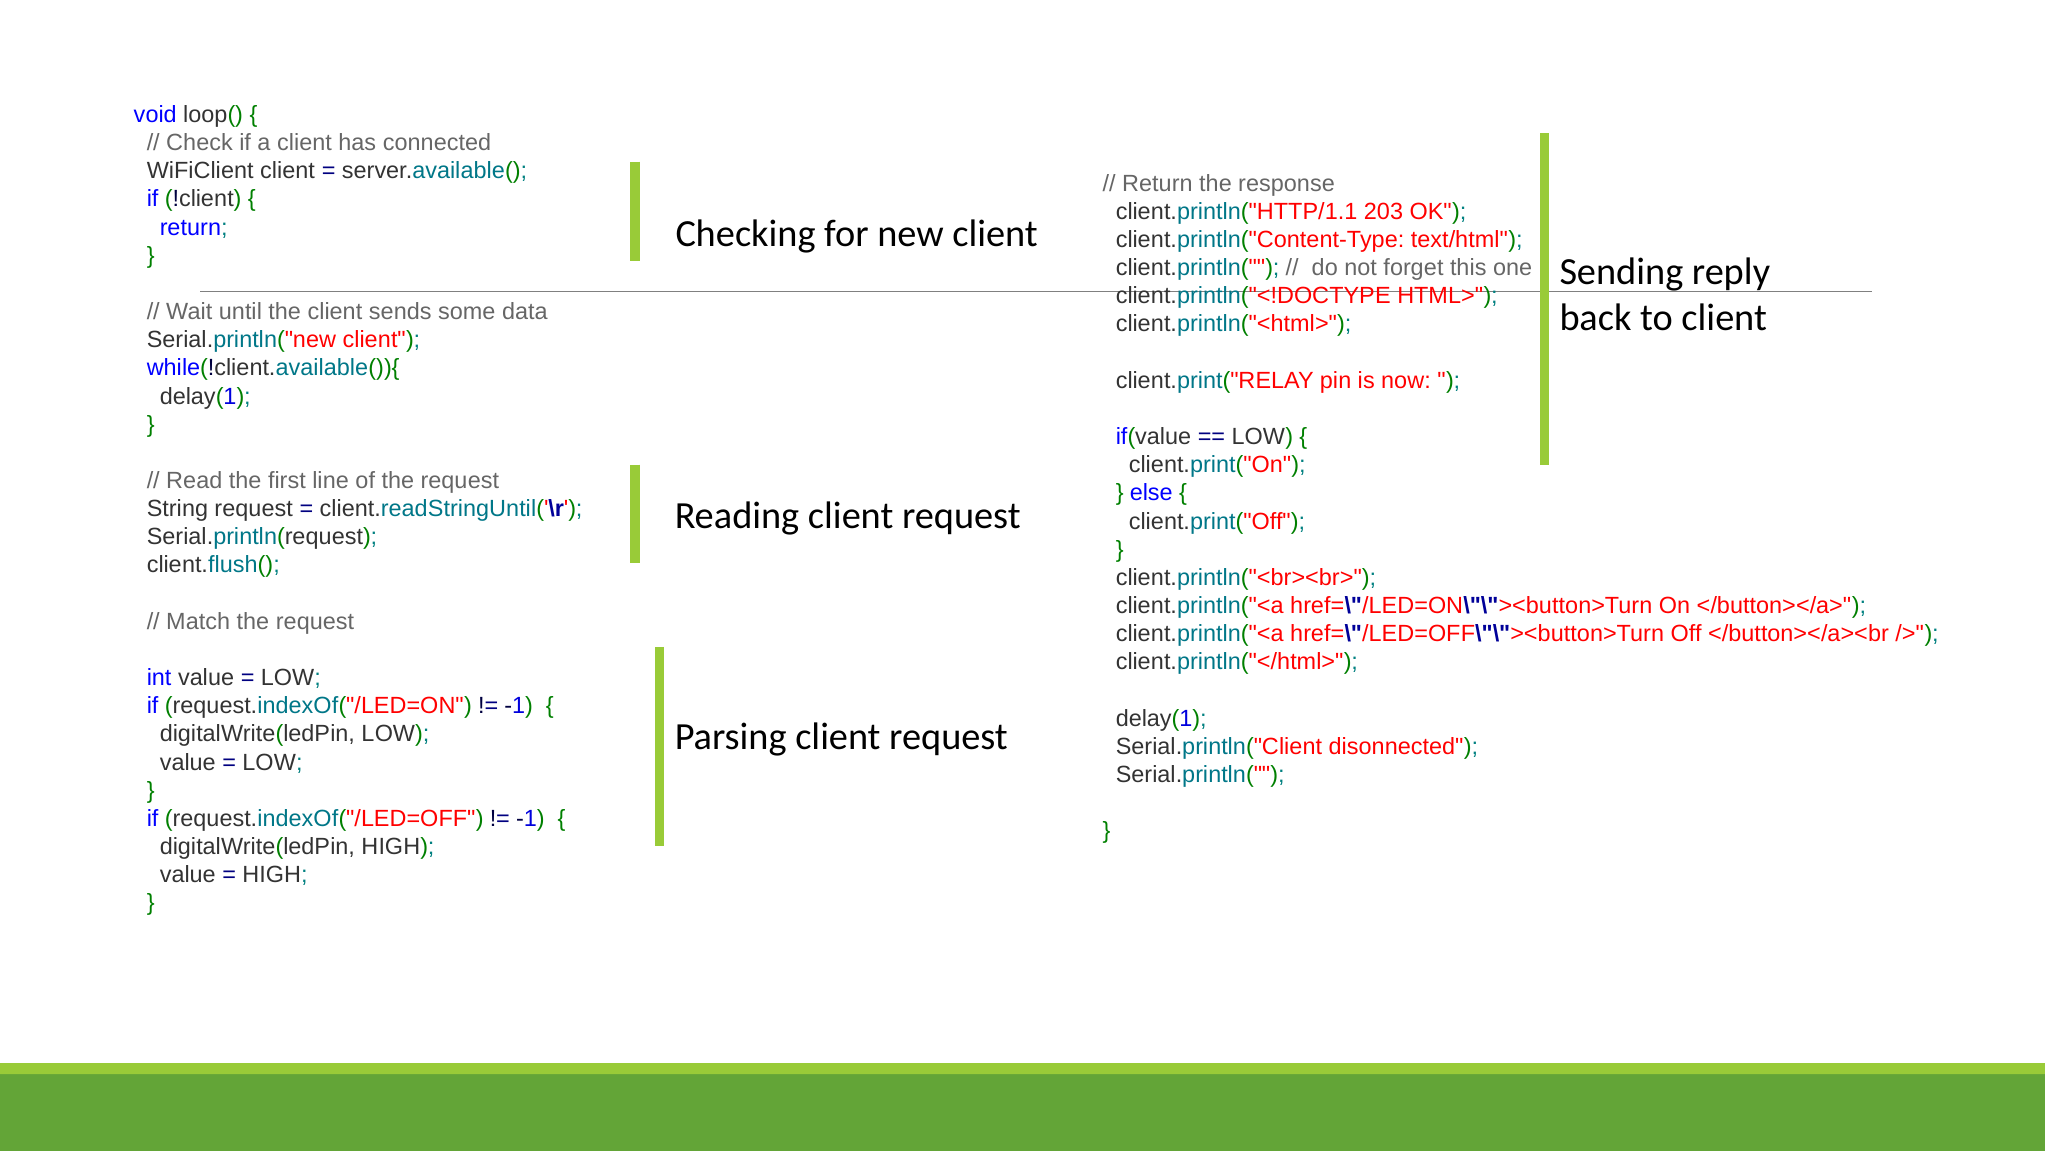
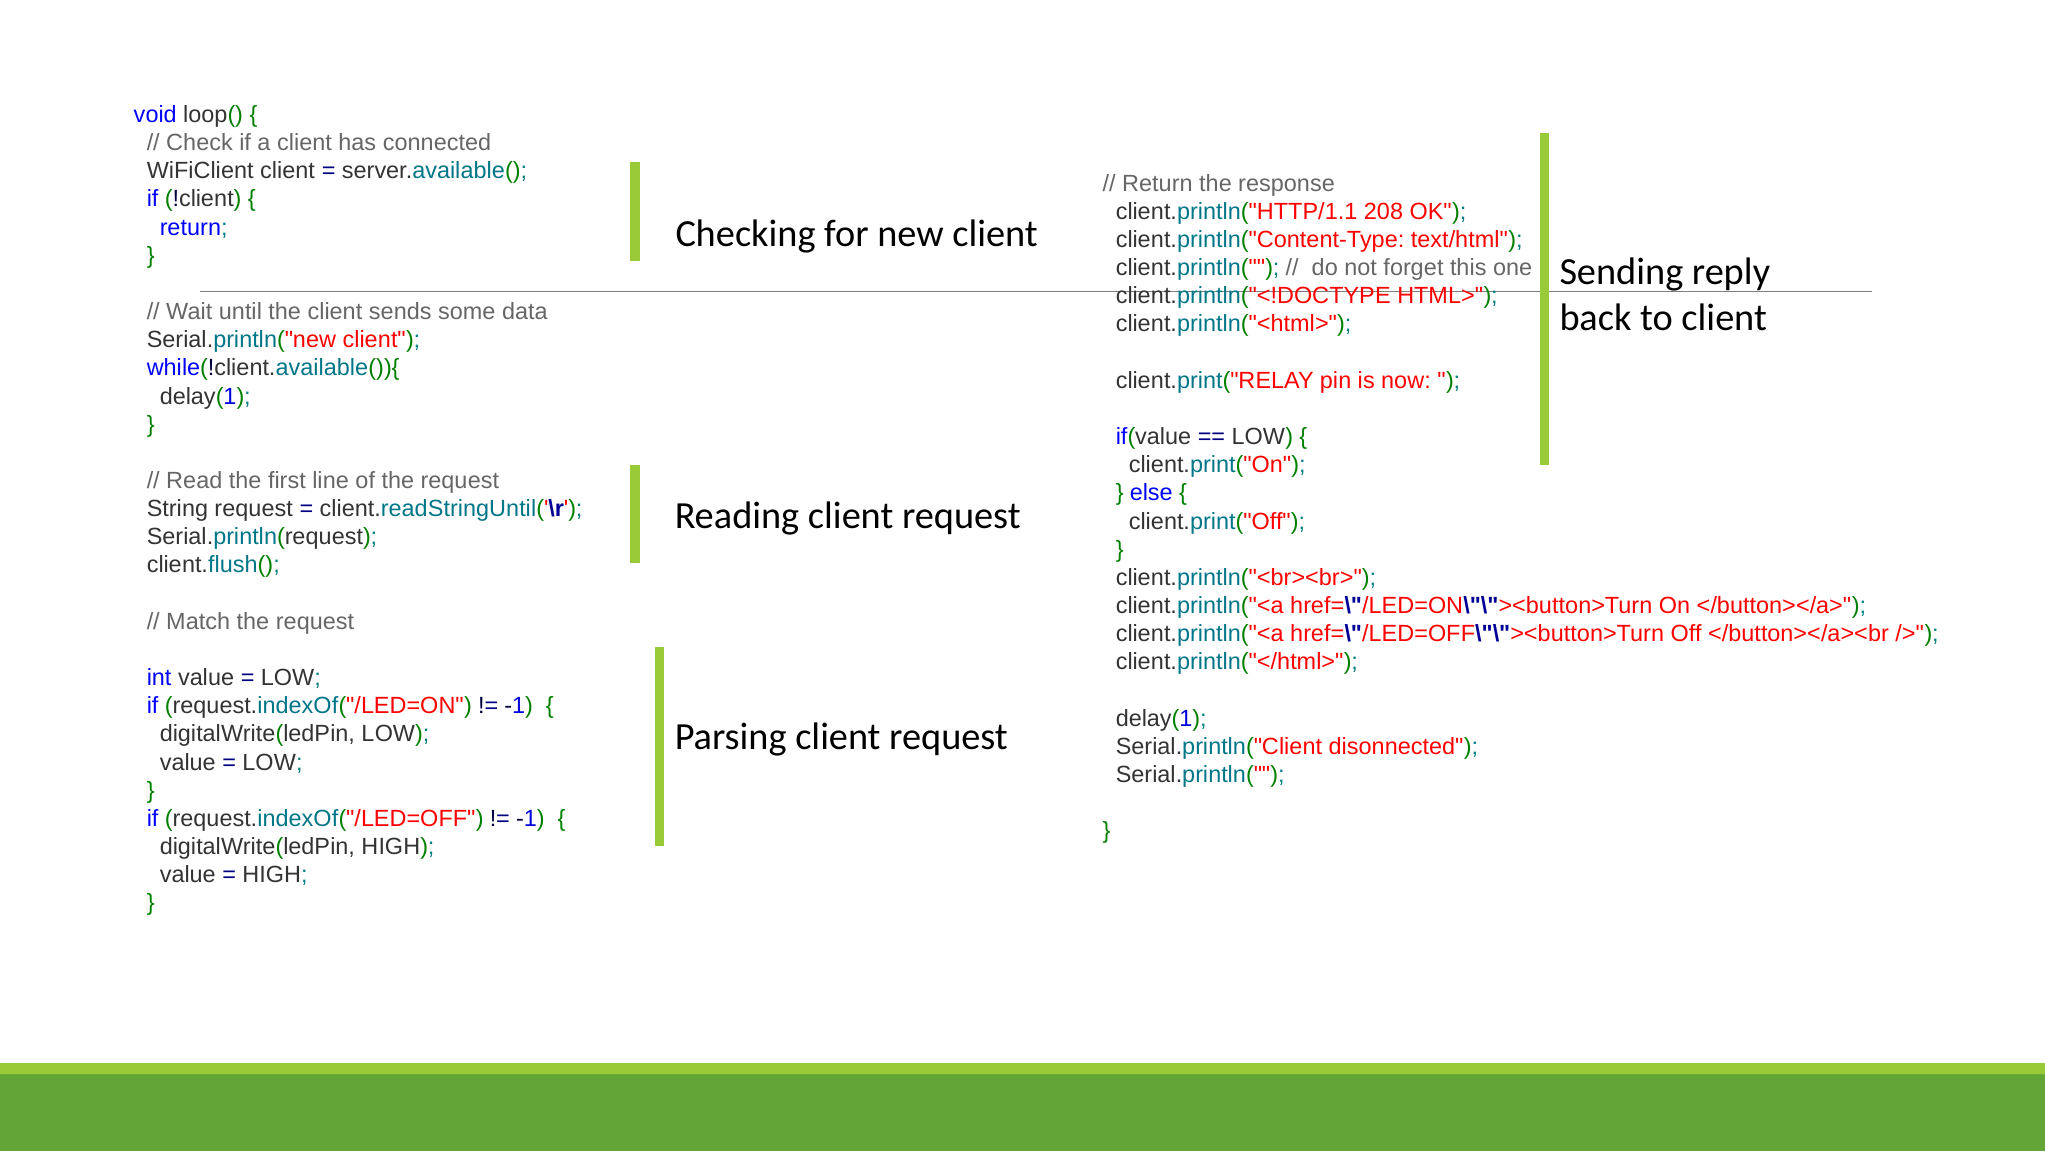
203: 203 -> 208
